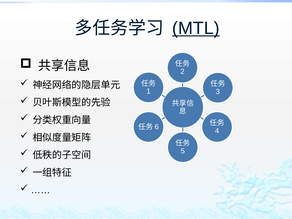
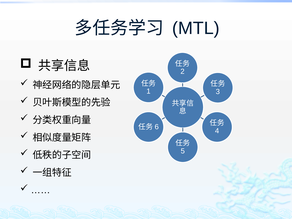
MTL underline: present -> none
